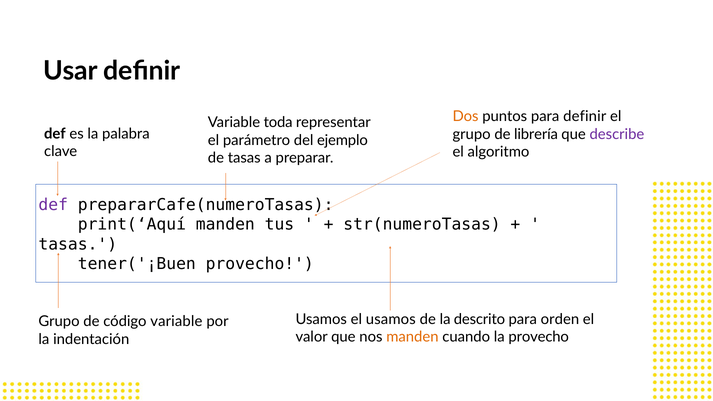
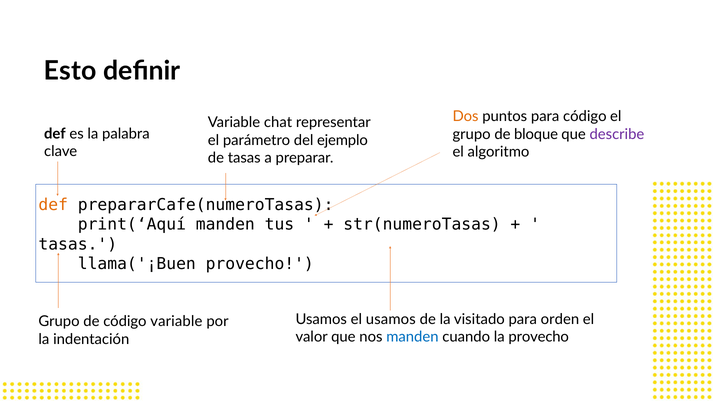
Usar: Usar -> Esto
para definir: definir -> código
toda: toda -> chat
librería: librería -> bloque
def at (53, 205) colour: purple -> orange
tener('¡Buen: tener('¡Buen -> llama('¡Buen
descrito: descrito -> visitado
manden at (412, 337) colour: orange -> blue
